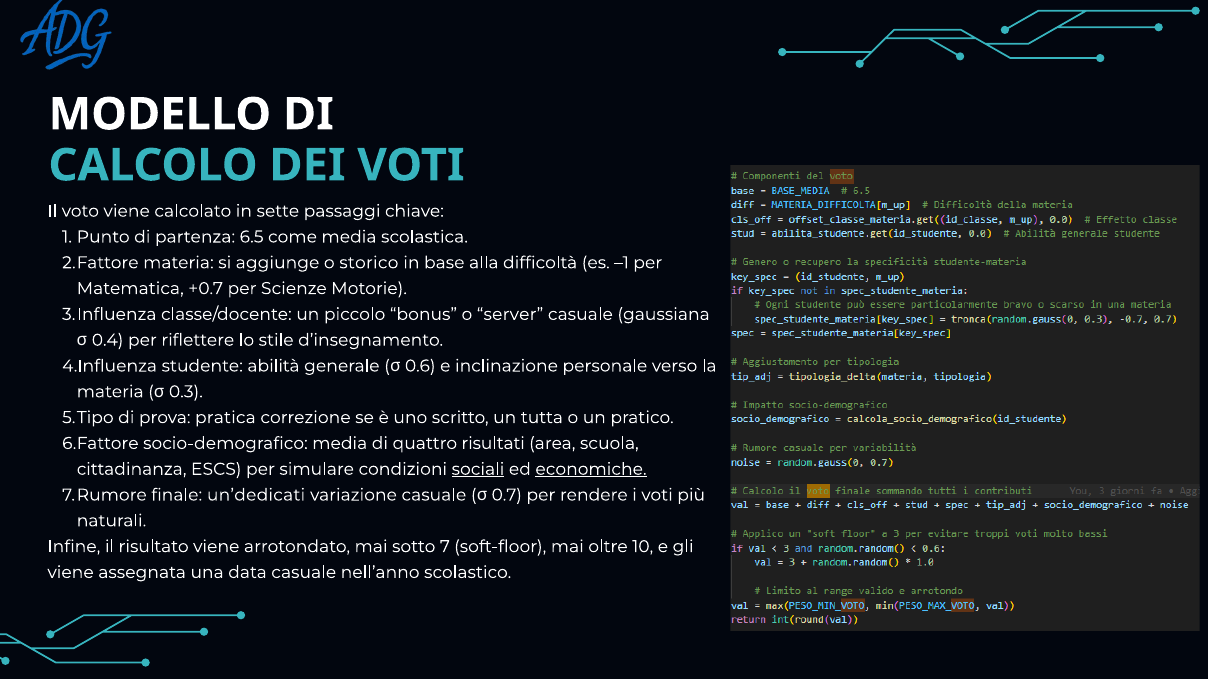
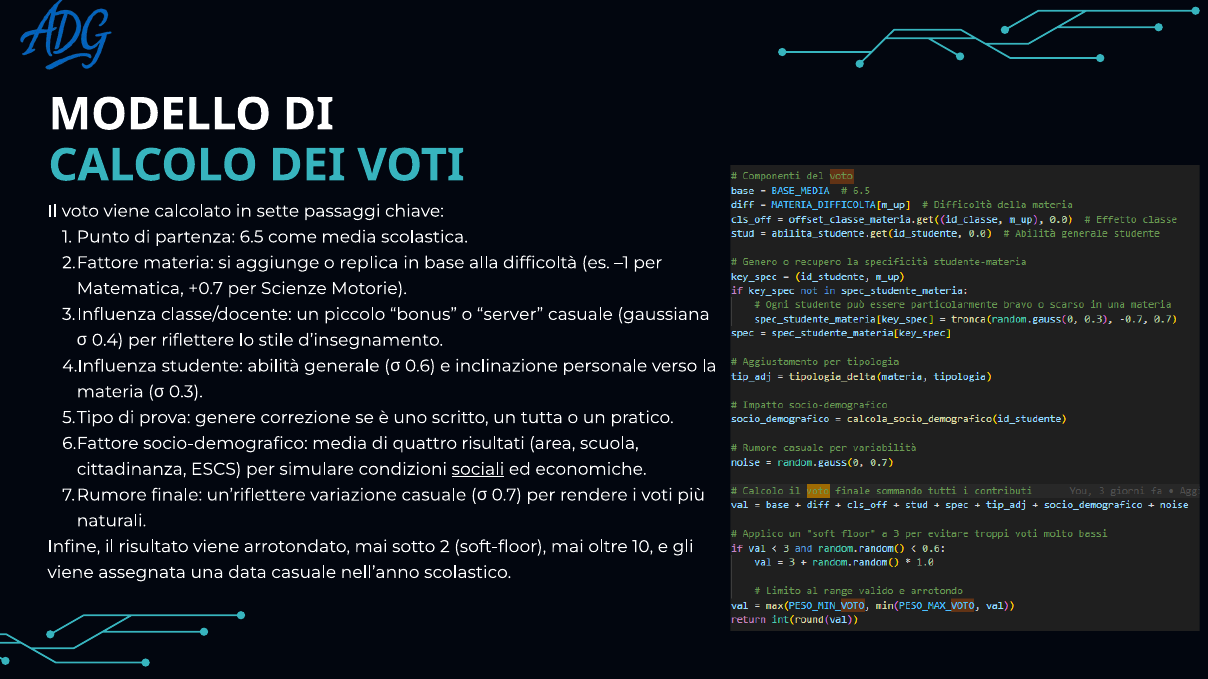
storico: storico -> replica
pratica: pratica -> genere
economiche underline: present -> none
un’dedicati: un’dedicati -> un’riflettere
7: 7 -> 2
